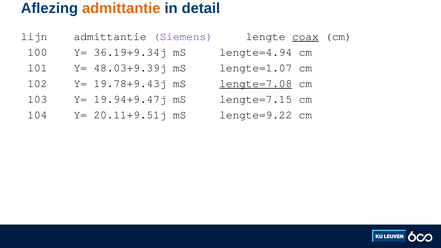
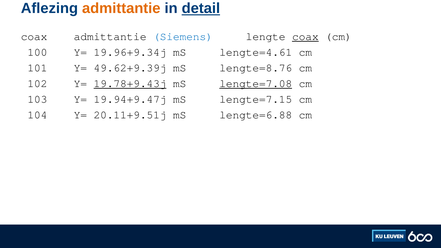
detail underline: none -> present
lijn at (34, 37): lijn -> coax
Siemens colour: purple -> blue
36.19+9.34j: 36.19+9.34j -> 19.96+9.34j
lengte=4.94: lengte=4.94 -> lengte=4.61
48.03+9.39j: 48.03+9.39j -> 49.62+9.39j
lengte=1.07: lengte=1.07 -> lengte=8.76
19.78+9.43j underline: none -> present
lengte=9.22: lengte=9.22 -> lengte=6.88
